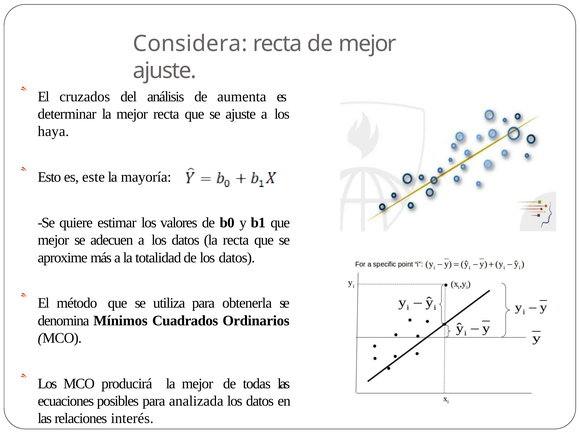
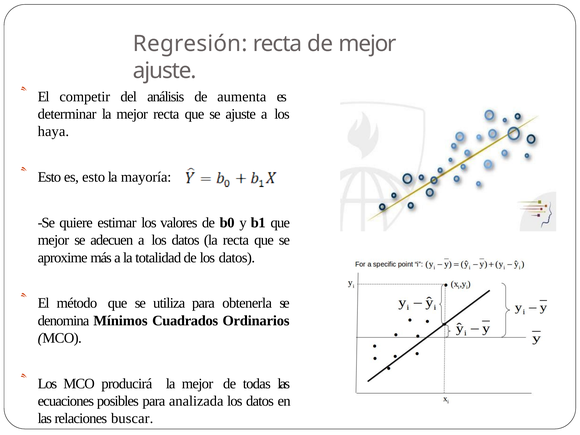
Considera: Considera -> Regresión
cruzados: cruzados -> competir
es este: este -> esto
interés: interés -> buscar
